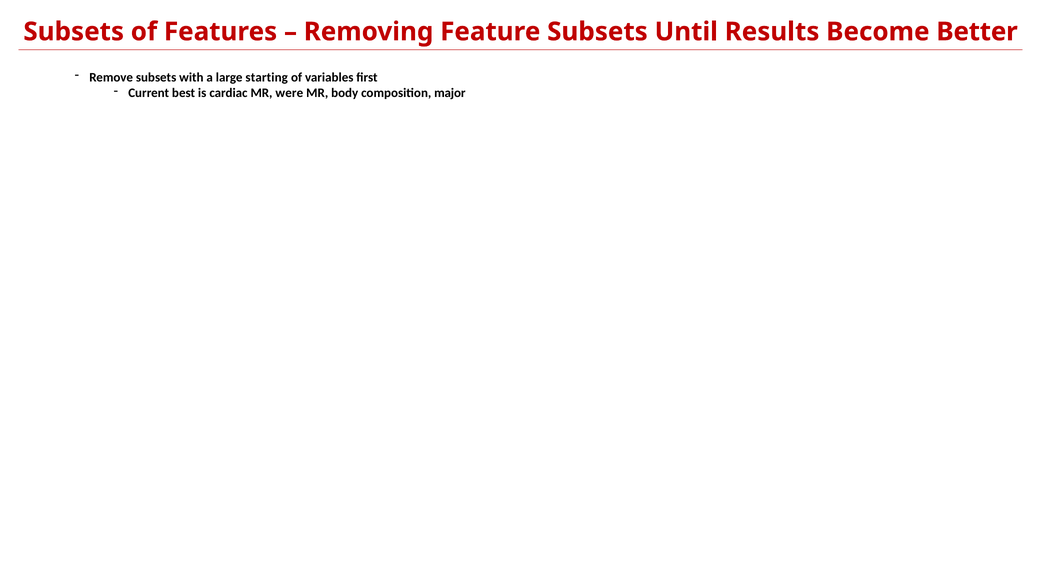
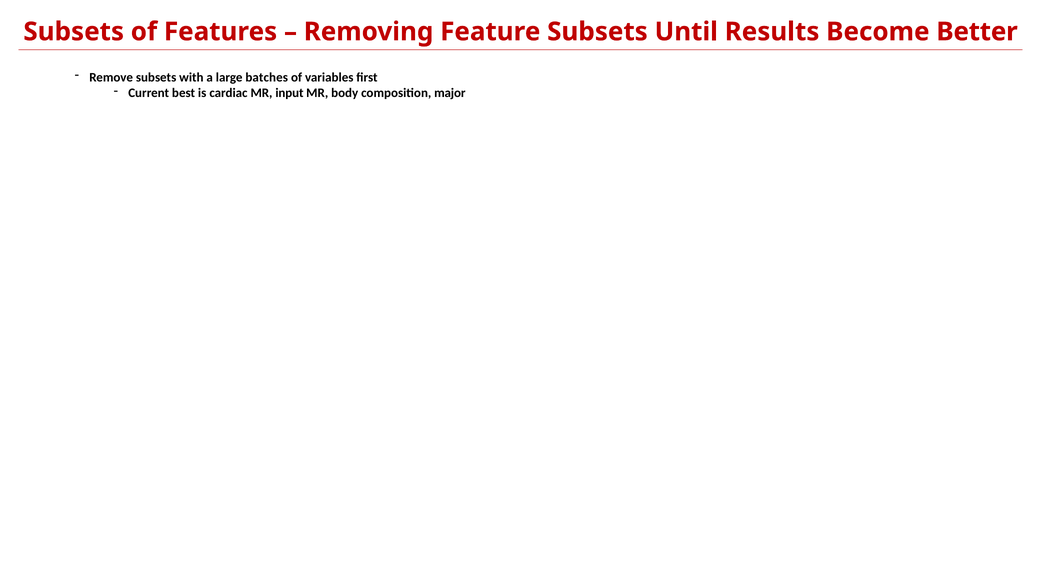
starting: starting -> batches
were: were -> input
